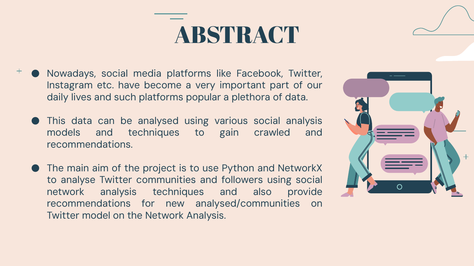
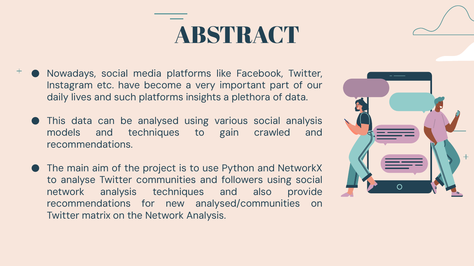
popular: popular -> insights
model: model -> matrix
